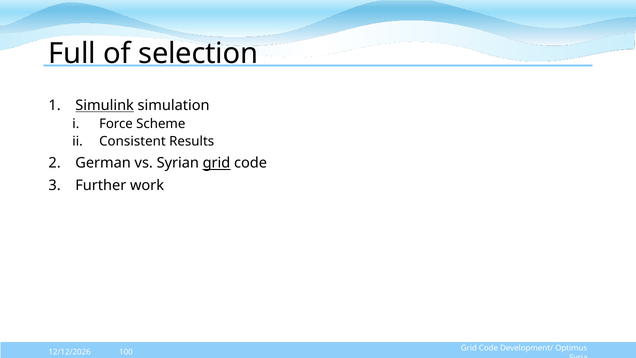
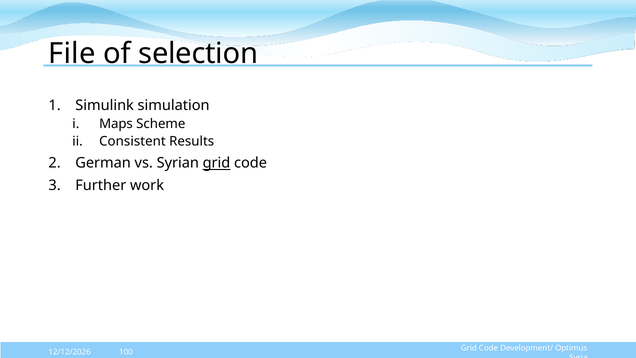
Full: Full -> File
Simulink underline: present -> none
Force: Force -> Maps
